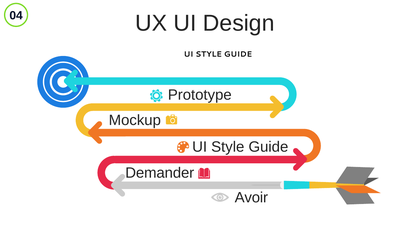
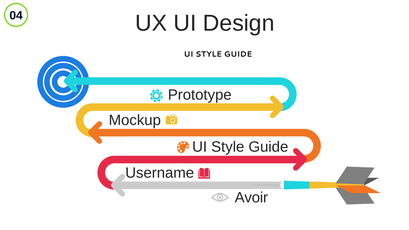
Demander: Demander -> Username
